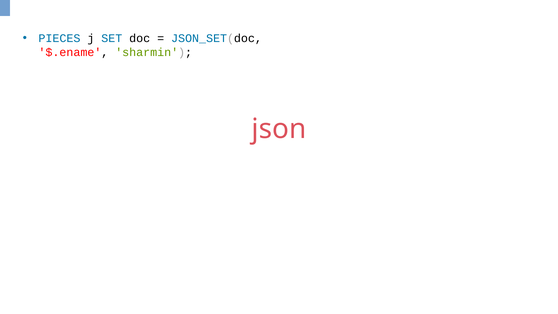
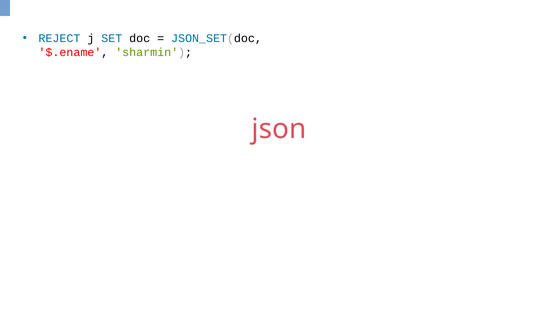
PIECES: PIECES -> REJECT
